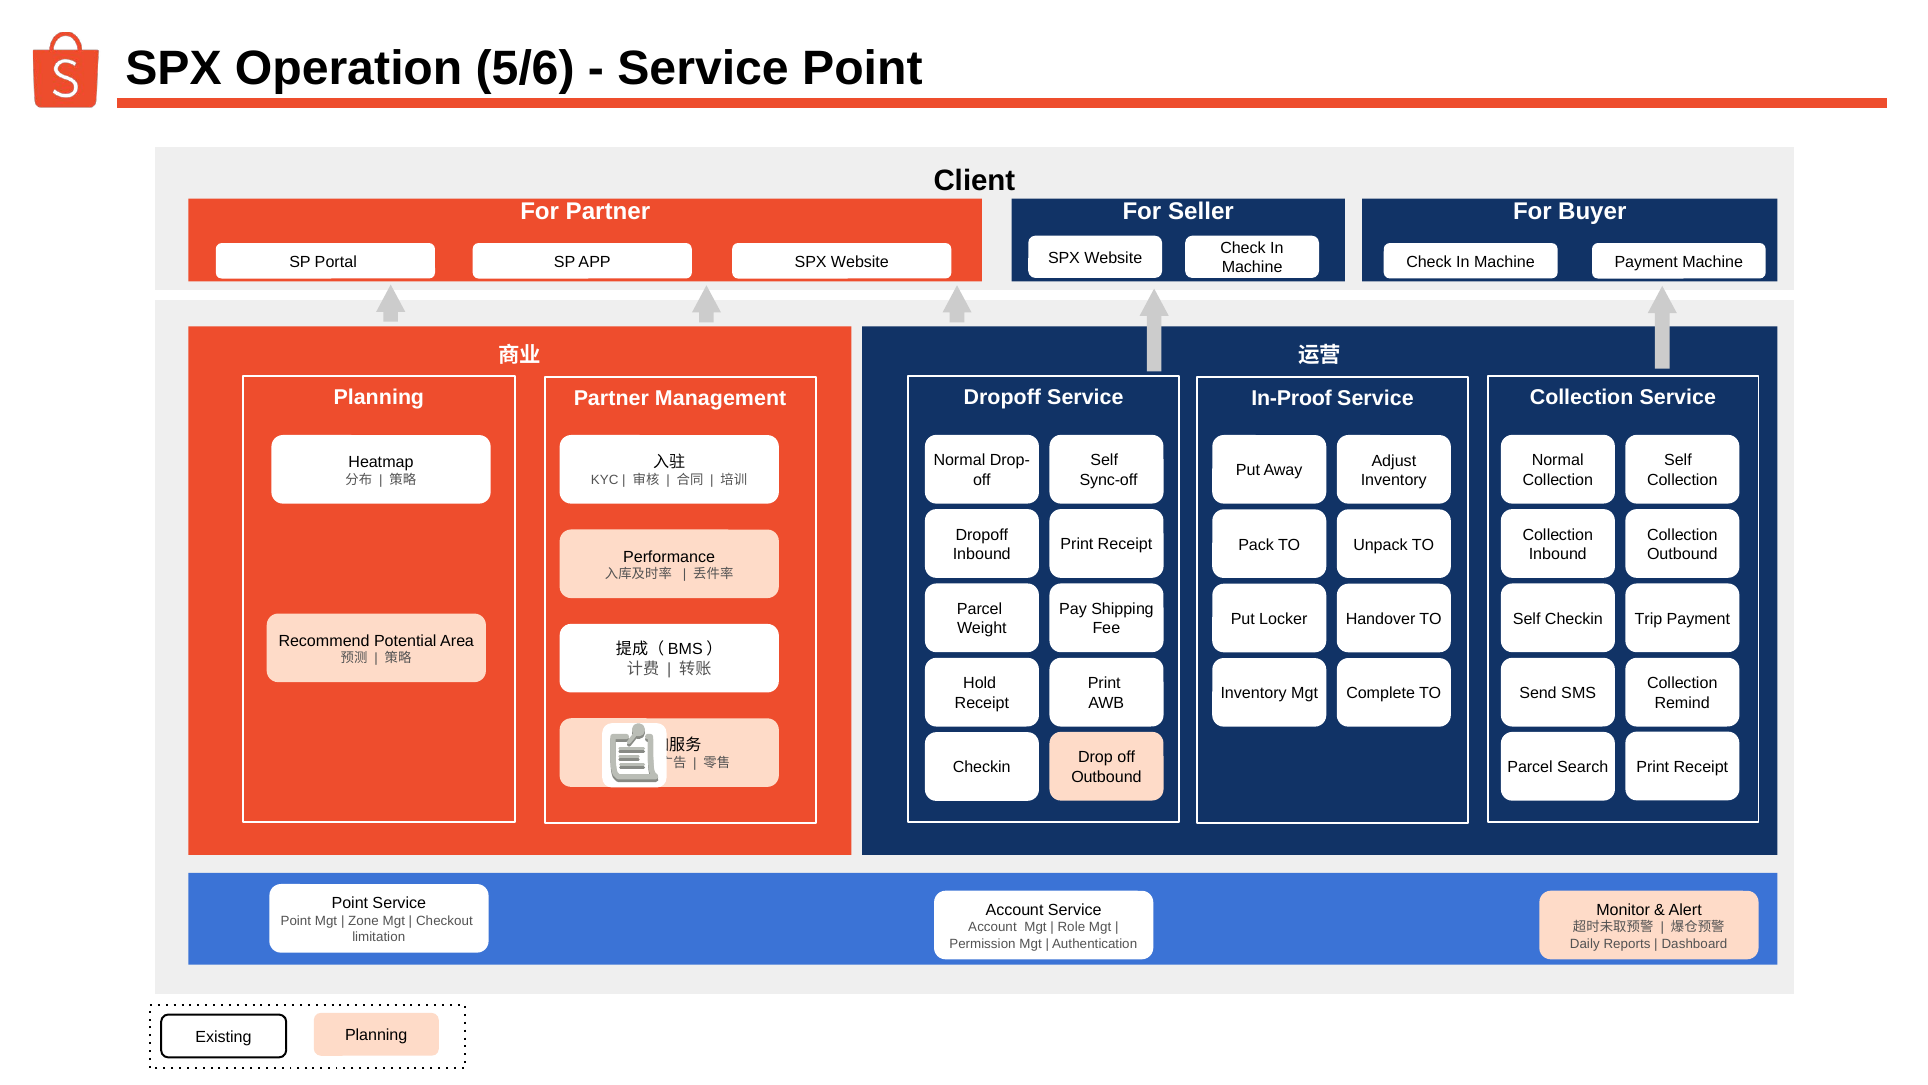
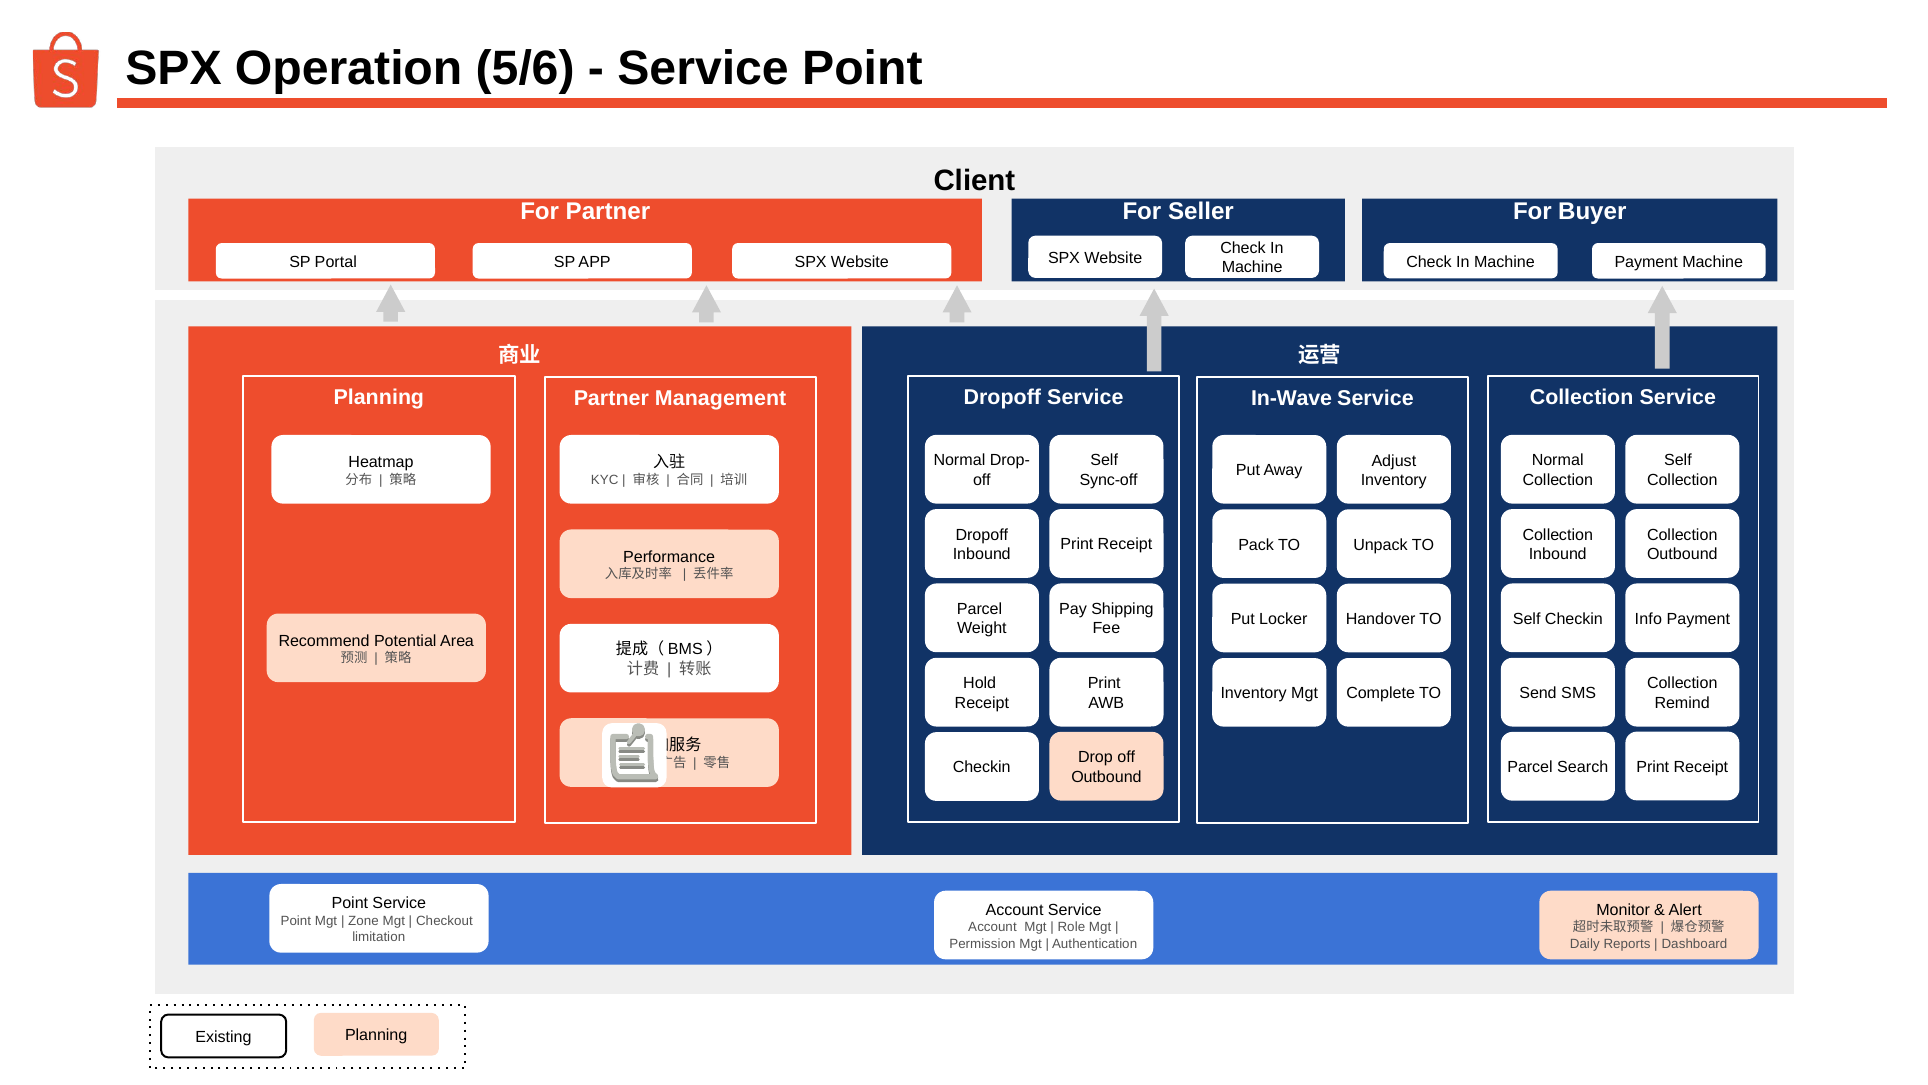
In-Proof: In-Proof -> In-Wave
Trip: Trip -> Info
